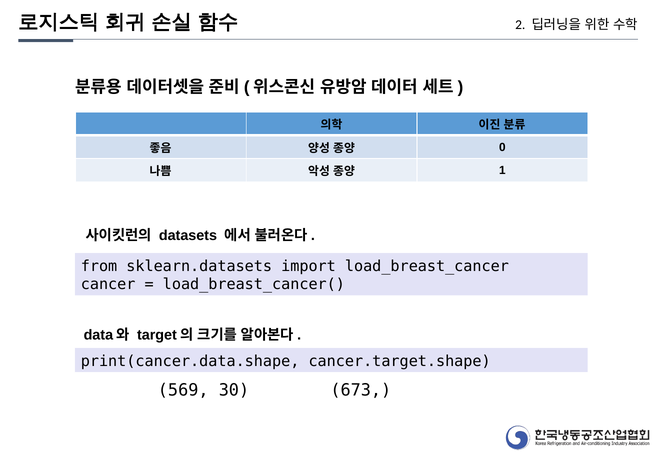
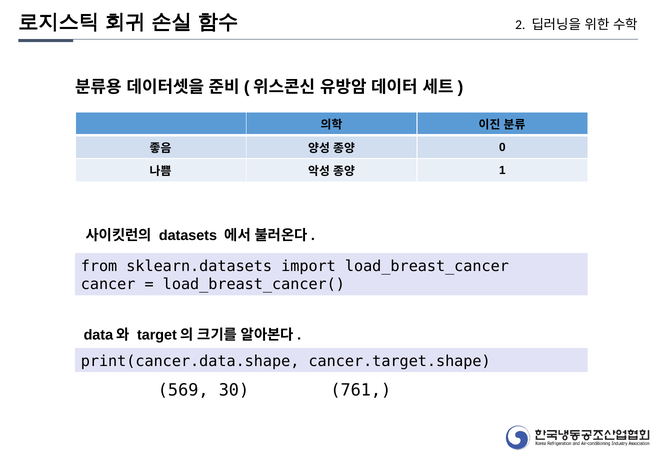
673: 673 -> 761
